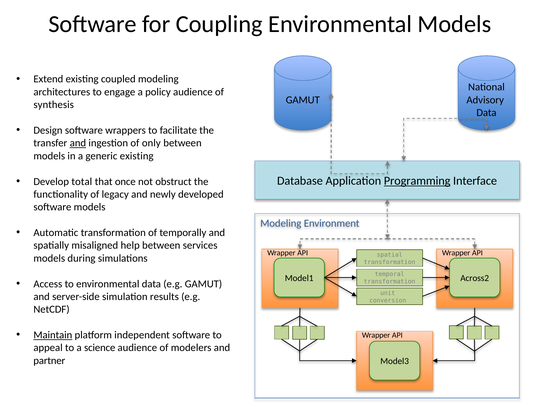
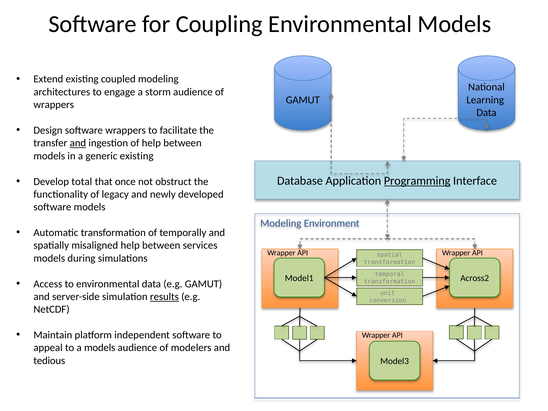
policy: policy -> storm
Advisory: Advisory -> Learning
synthesis at (54, 105): synthesis -> wrappers
of only: only -> help
results underline: none -> present
Maintain underline: present -> none
a science: science -> models
partner: partner -> tedious
